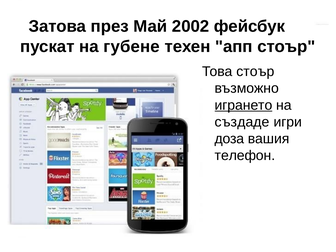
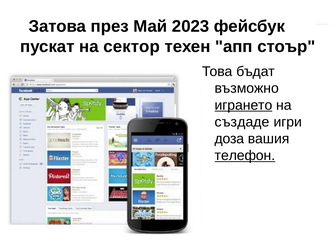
2002: 2002 -> 2023
губене: губене -> сектор
Това стоър: стоър -> бъдат
телефон underline: none -> present
